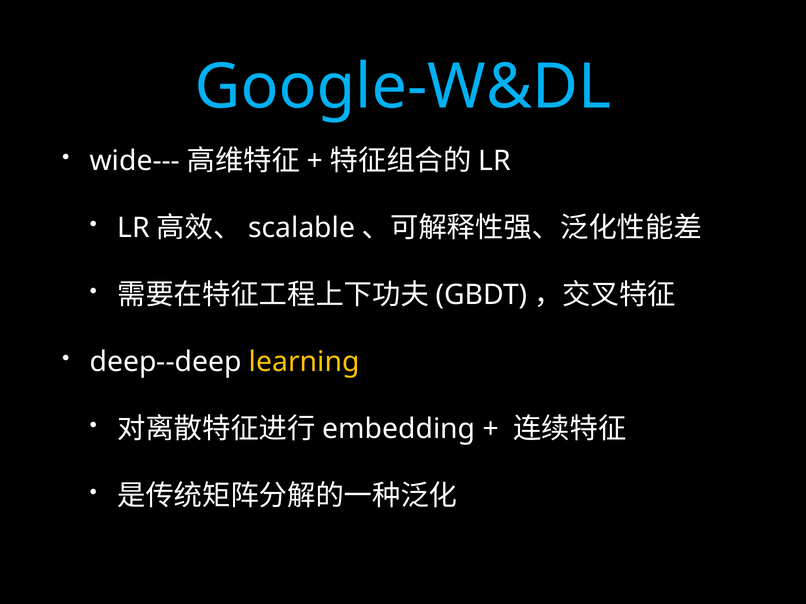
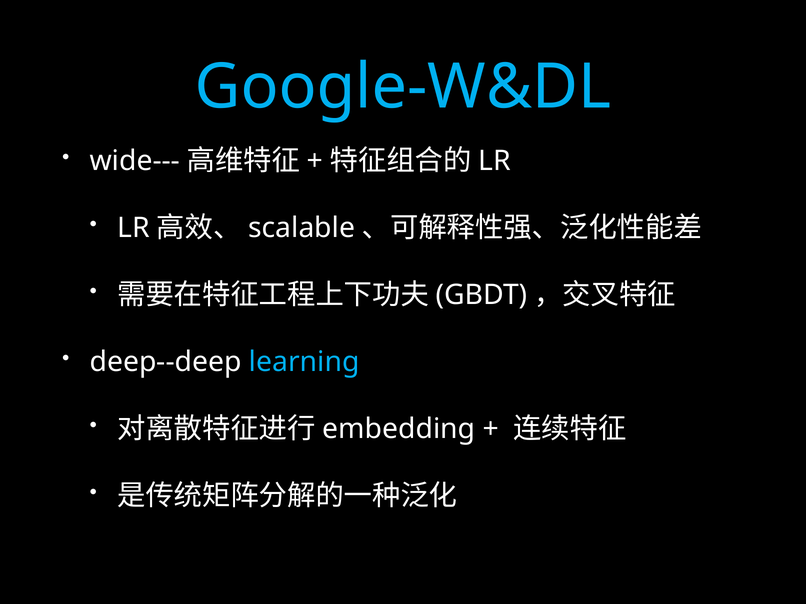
learning colour: yellow -> light blue
